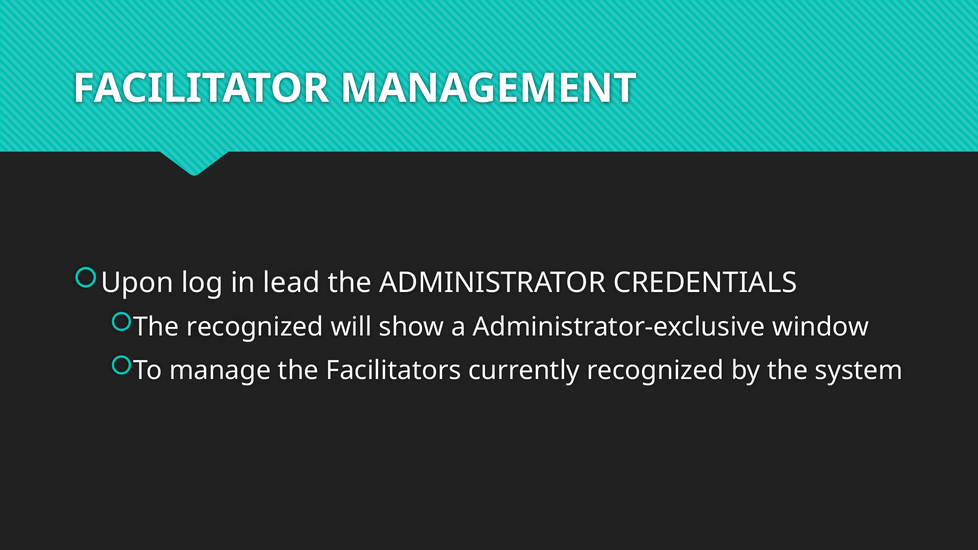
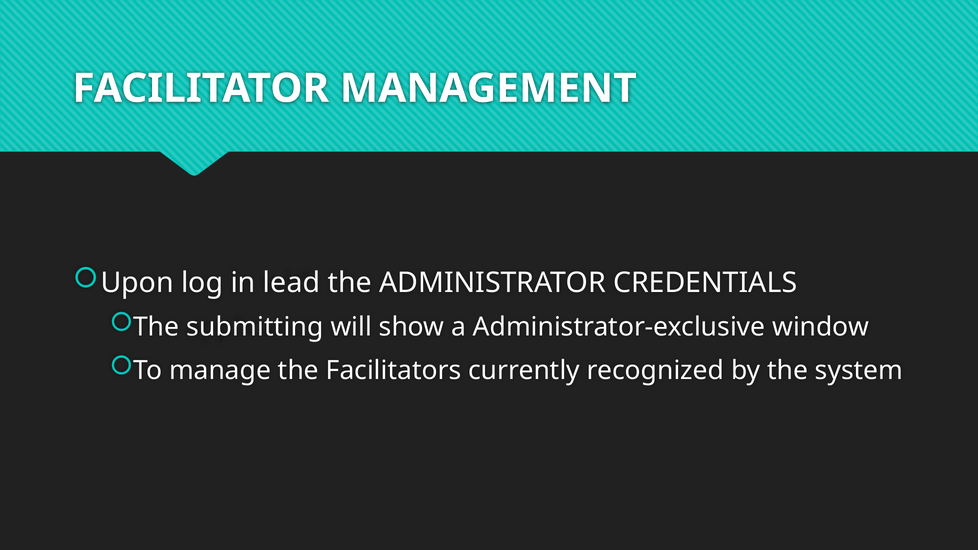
The recognized: recognized -> submitting
